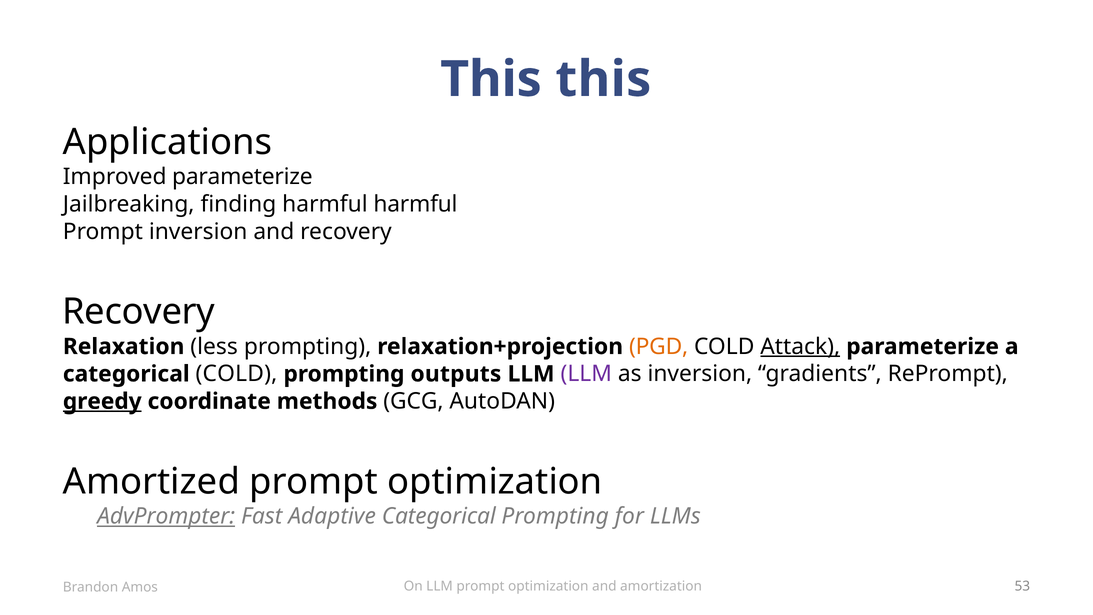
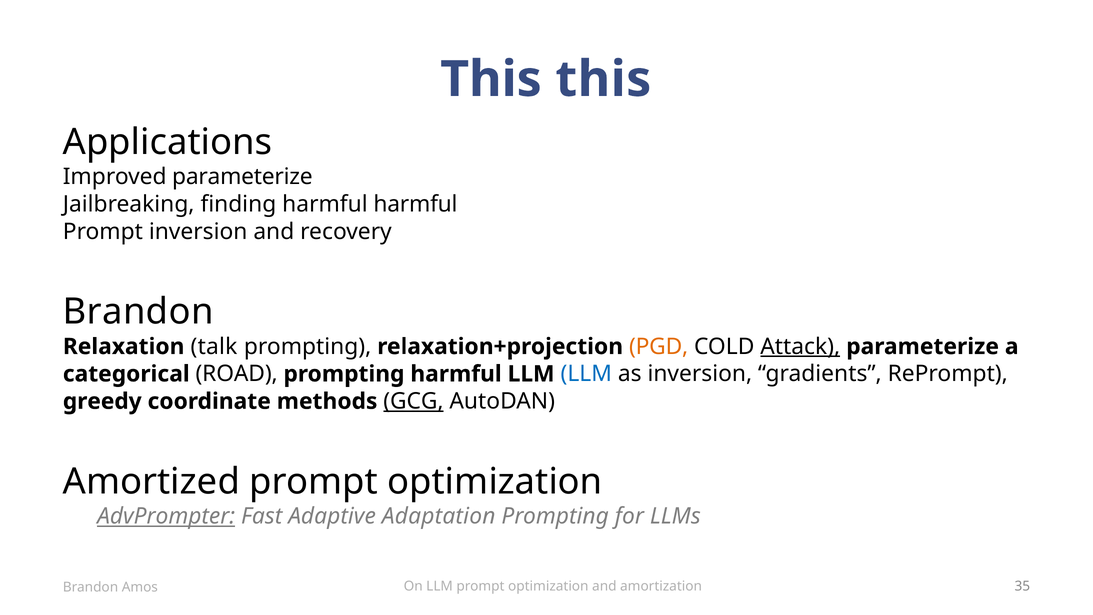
Recovery at (139, 312): Recovery -> Brandon
less: less -> talk
categorical COLD: COLD -> ROAD
prompting outputs: outputs -> harmful
LLM at (586, 374) colour: purple -> blue
greedy underline: present -> none
GCG underline: none -> present
Adaptive Categorical: Categorical -> Adaptation
53: 53 -> 35
